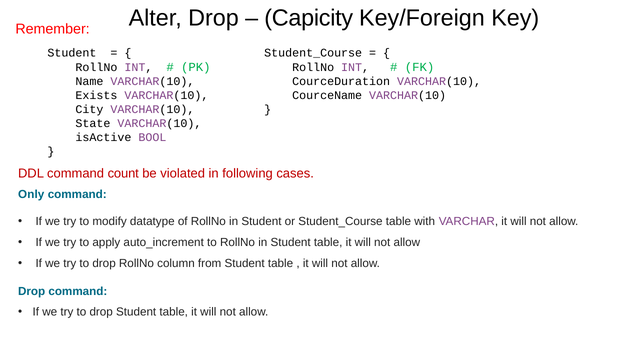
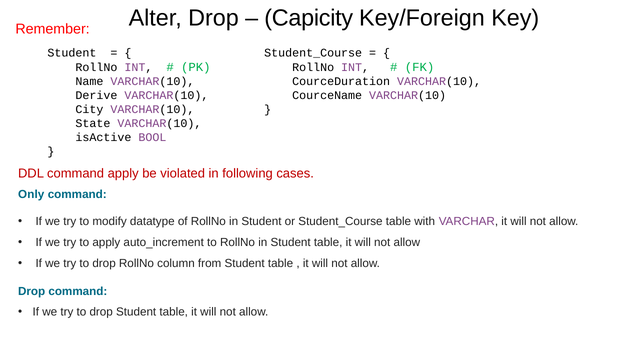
Exists: Exists -> Derive
command count: count -> apply
